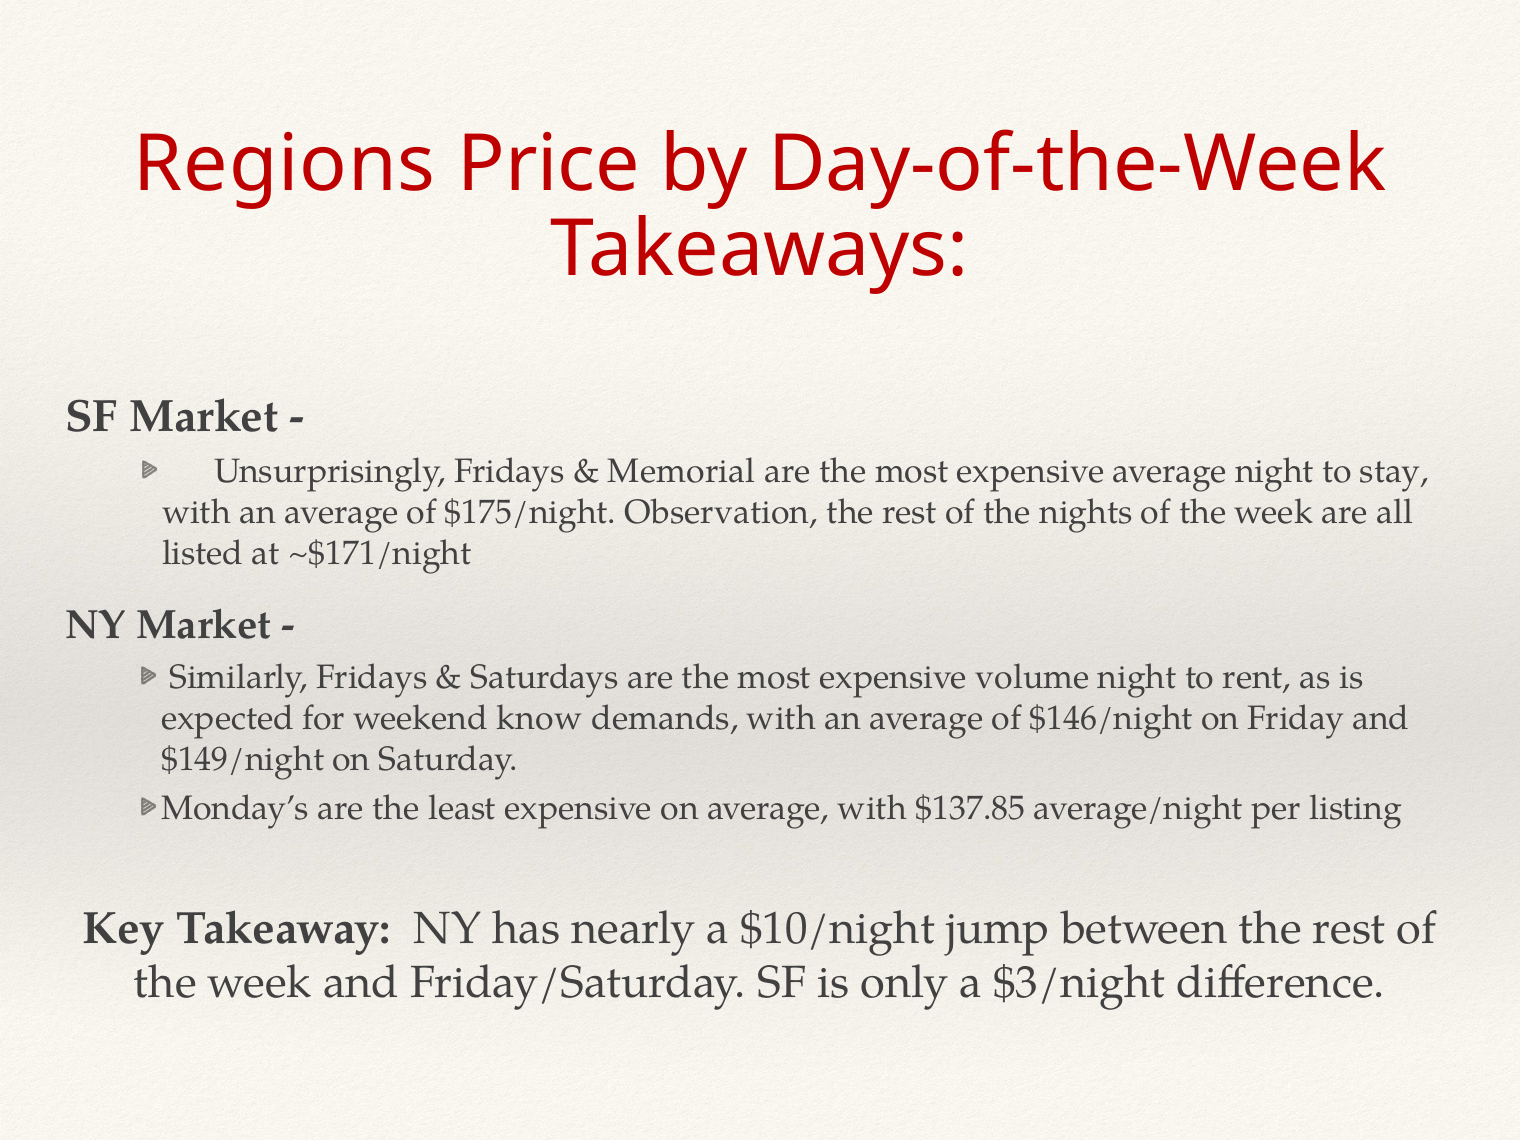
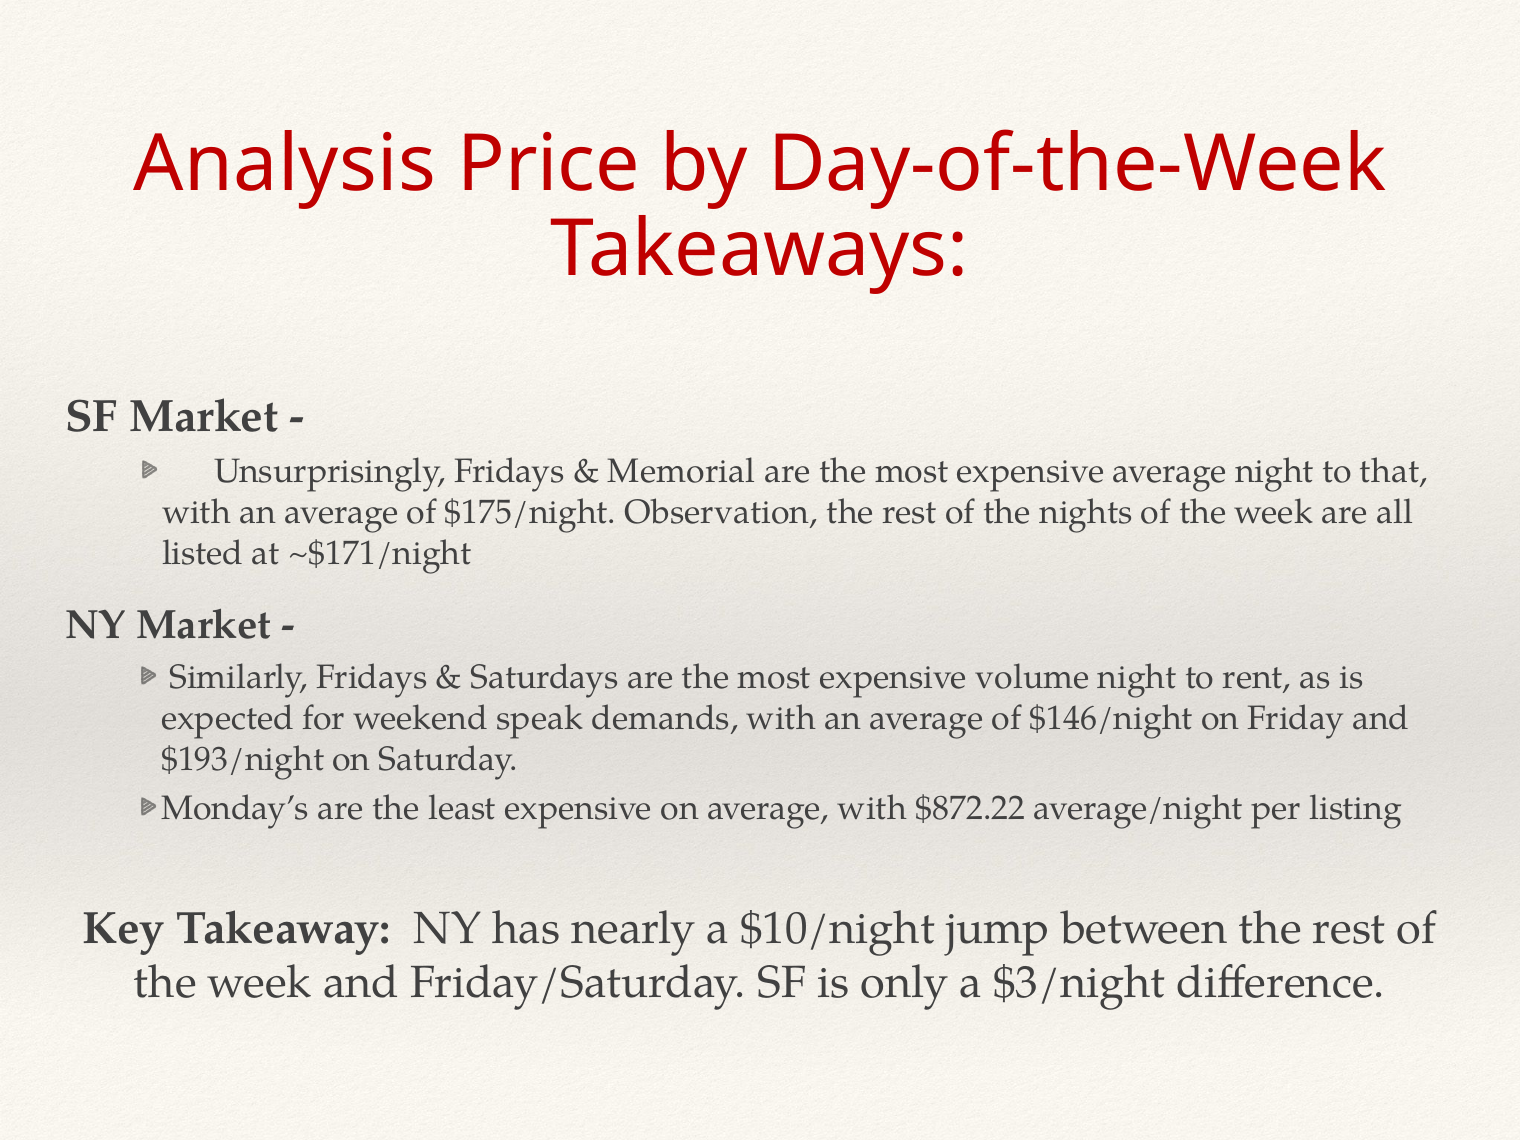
Regions: Regions -> Analysis
stay: stay -> that
know: know -> speak
$149/night: $149/night -> $193/night
$137.85: $137.85 -> $872.22
